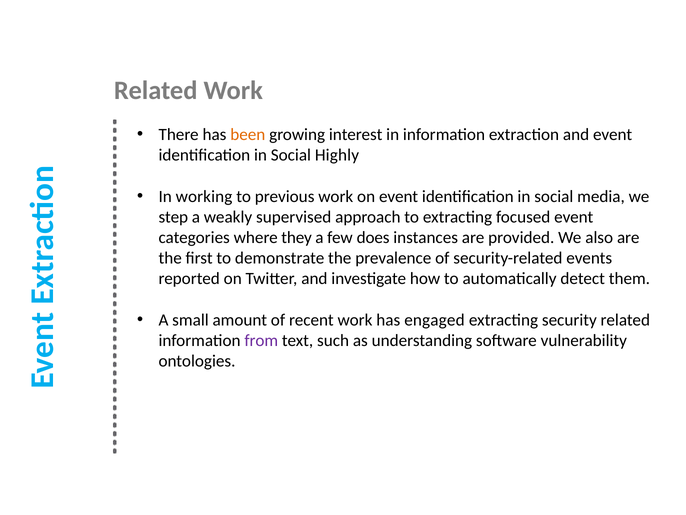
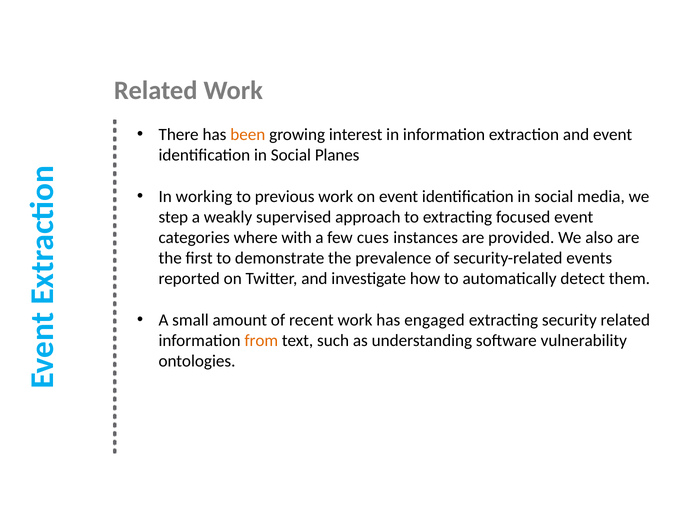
Highly: Highly -> Planes
they: they -> with
does: does -> cues
from colour: purple -> orange
